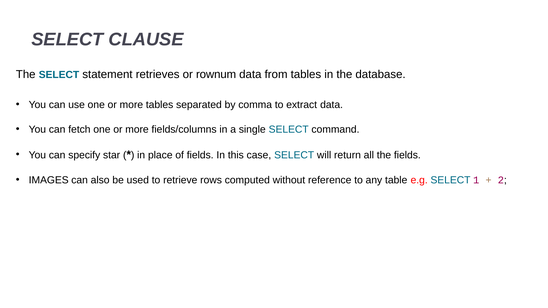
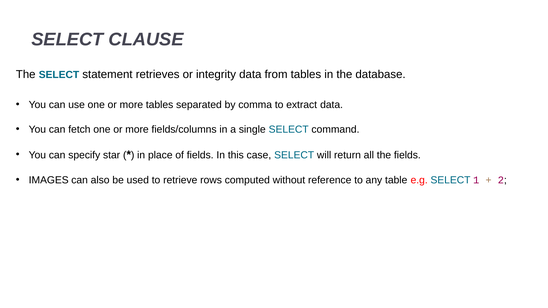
rownum: rownum -> integrity
